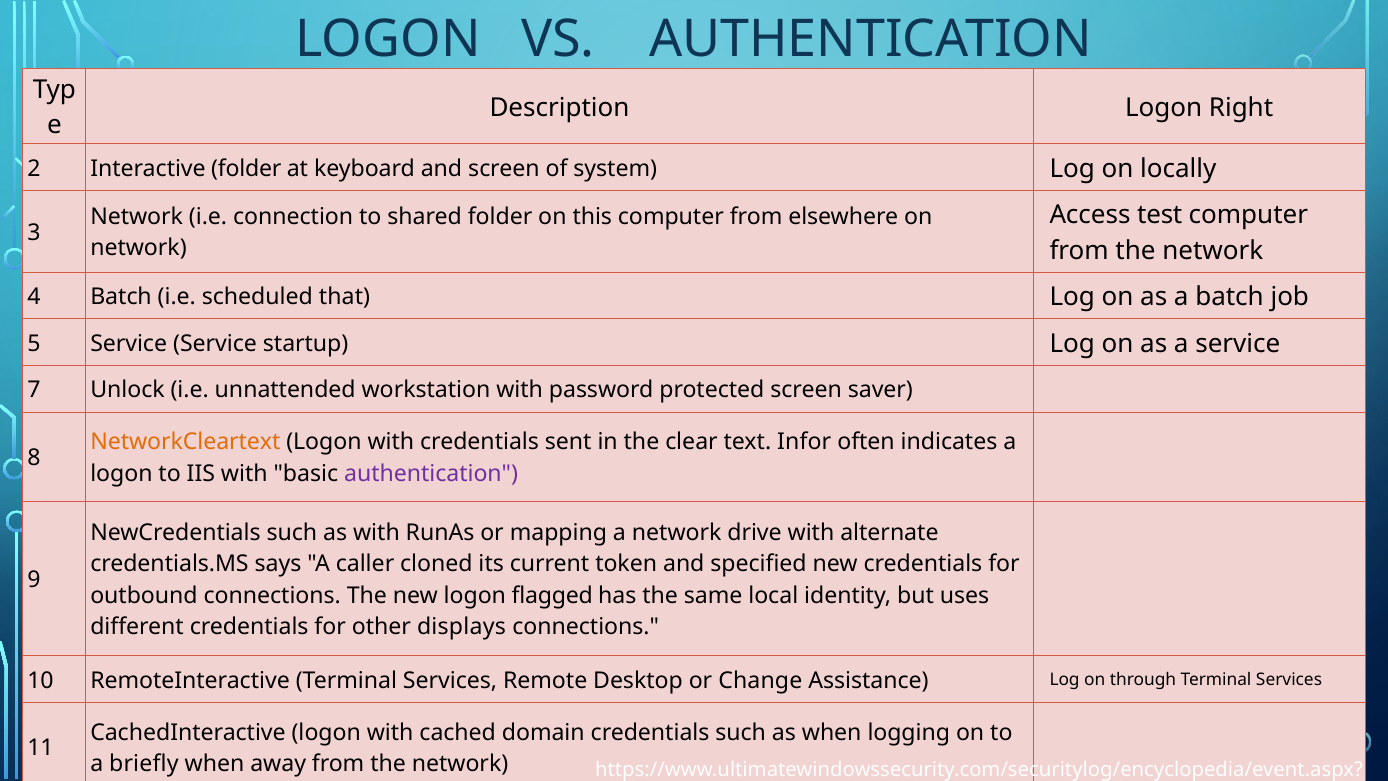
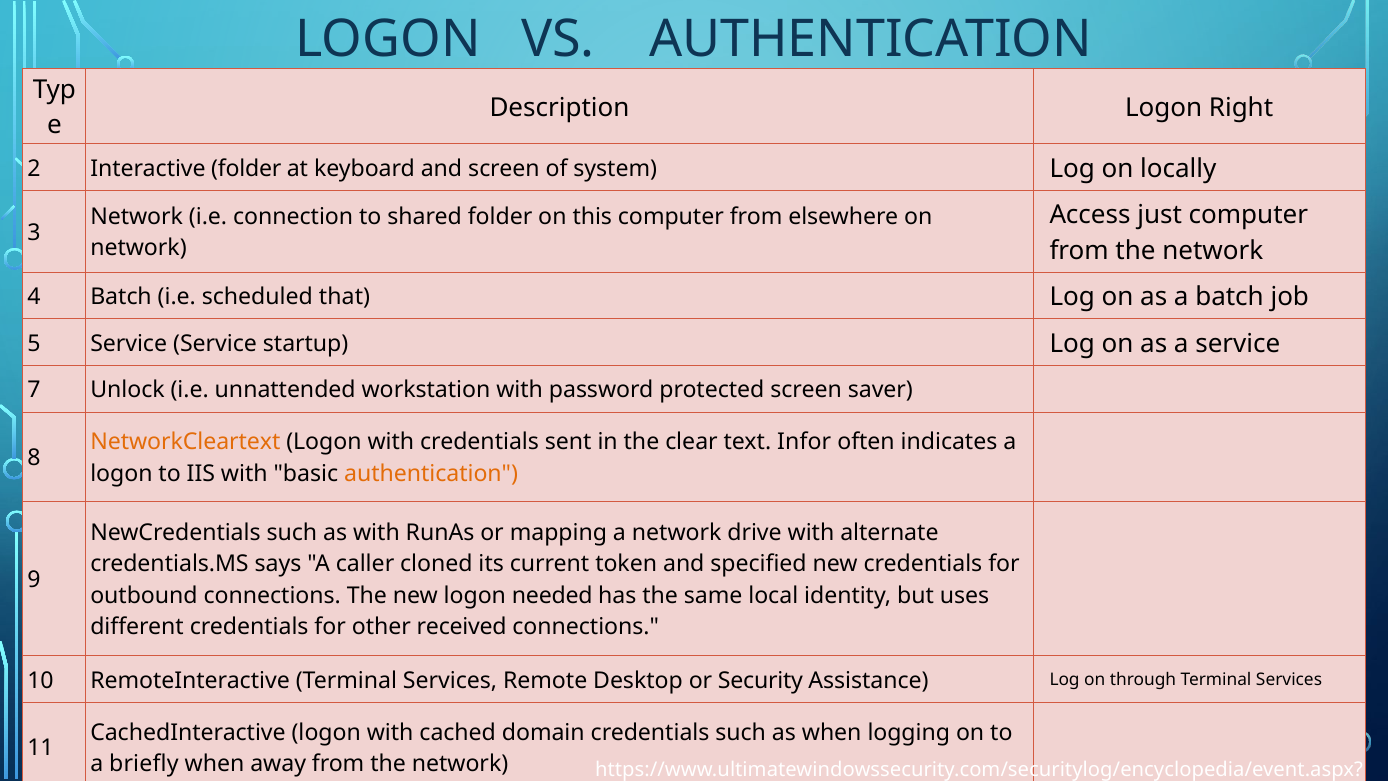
test: test -> just
authentication at (431, 474) colour: purple -> orange
flagged: flagged -> needed
displays: displays -> received
Change: Change -> Security
